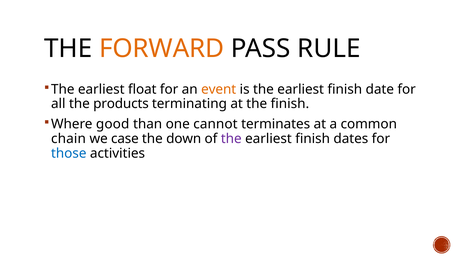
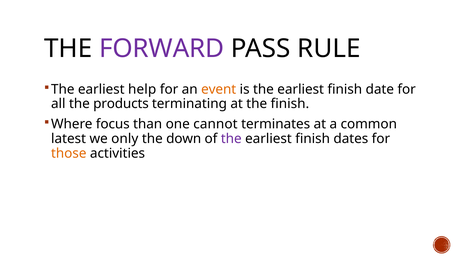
FORWARD colour: orange -> purple
float: float -> help
good: good -> focus
chain: chain -> latest
case: case -> only
those colour: blue -> orange
